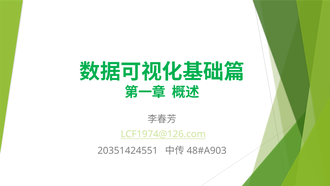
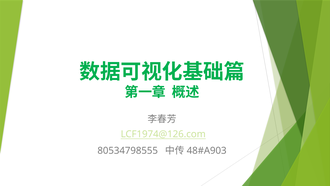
20351424551: 20351424551 -> 80534798555
